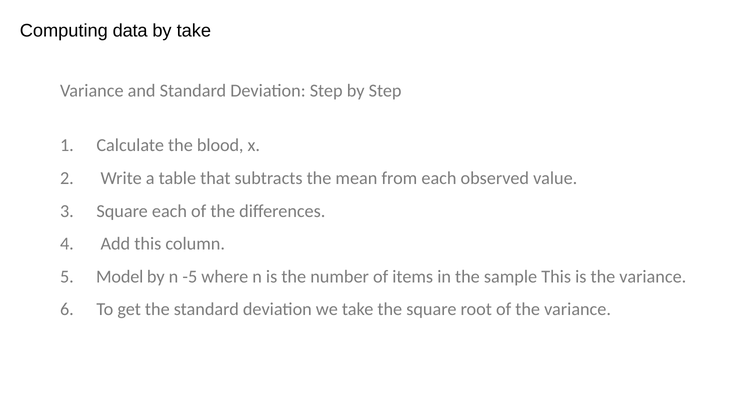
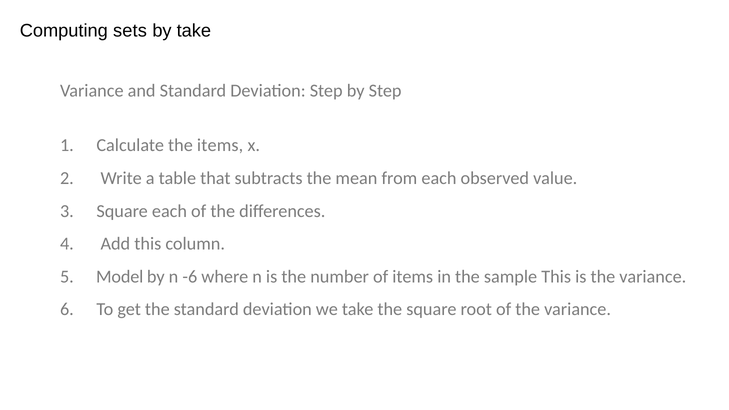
data: data -> sets
the blood: blood -> items
-5: -5 -> -6
